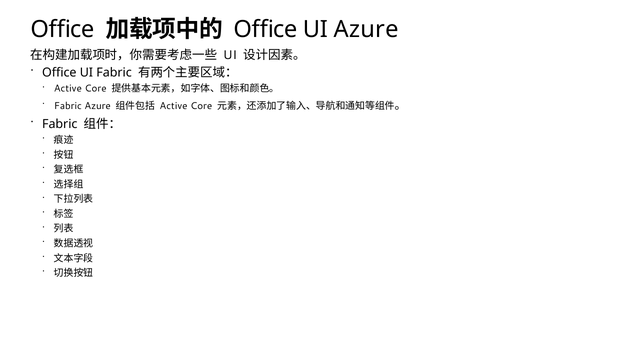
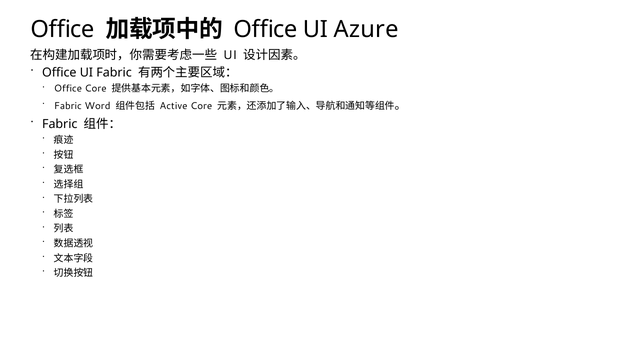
Active at (68, 89): Active -> Office
Fabric Azure: Azure -> Word
